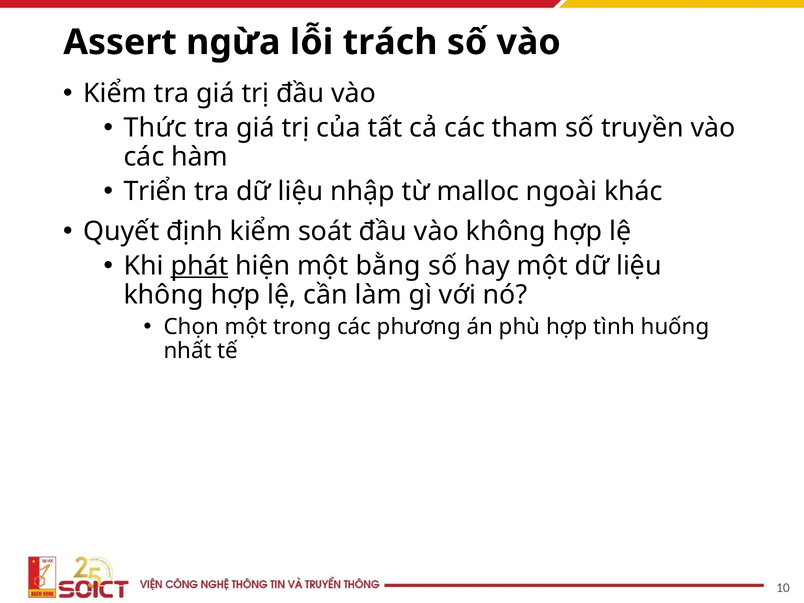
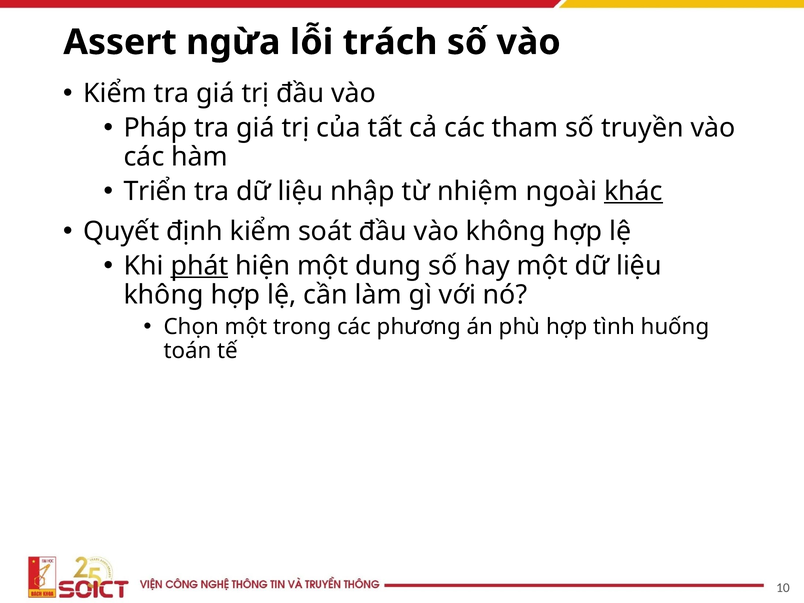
Thức: Thức -> Pháp
malloc: malloc -> nhiệm
khác underline: none -> present
bằng: bằng -> dung
nhất: nhất -> toán
